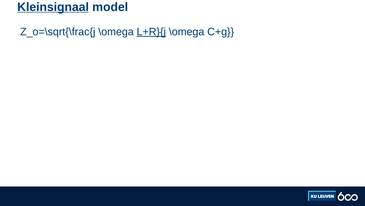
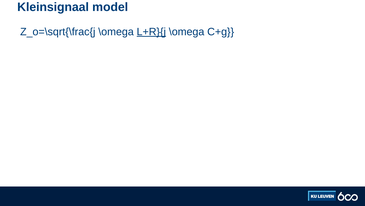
Kleinsignaal underline: present -> none
